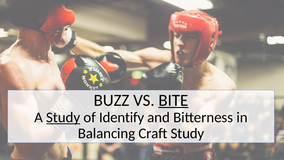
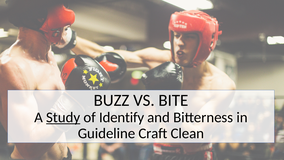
BITE underline: present -> none
Balancing: Balancing -> Guideline
Craft Study: Study -> Clean
